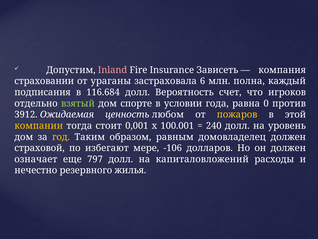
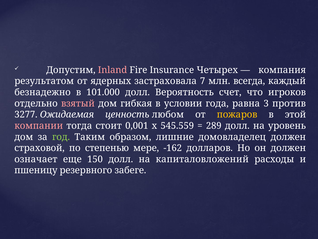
Зависеть: Зависеть -> Четырех
страховании: страховании -> результатом
ураганы: ураганы -> ядерных
6: 6 -> 7
полна: полна -> всегда
подписания: подписания -> безнадежно
116.684: 116.684 -> 101.000
взятый colour: light green -> pink
спорте: спорте -> гибкая
0: 0 -> 3
3912: 3912 -> 3277
компании colour: yellow -> pink
100.001: 100.001 -> 545.559
240: 240 -> 289
год colour: yellow -> light green
равным: равным -> лишние
избегают: избегают -> степенью
-106: -106 -> -162
797: 797 -> 150
нечестно: нечестно -> пшеницу
жилья: жилья -> забеге
